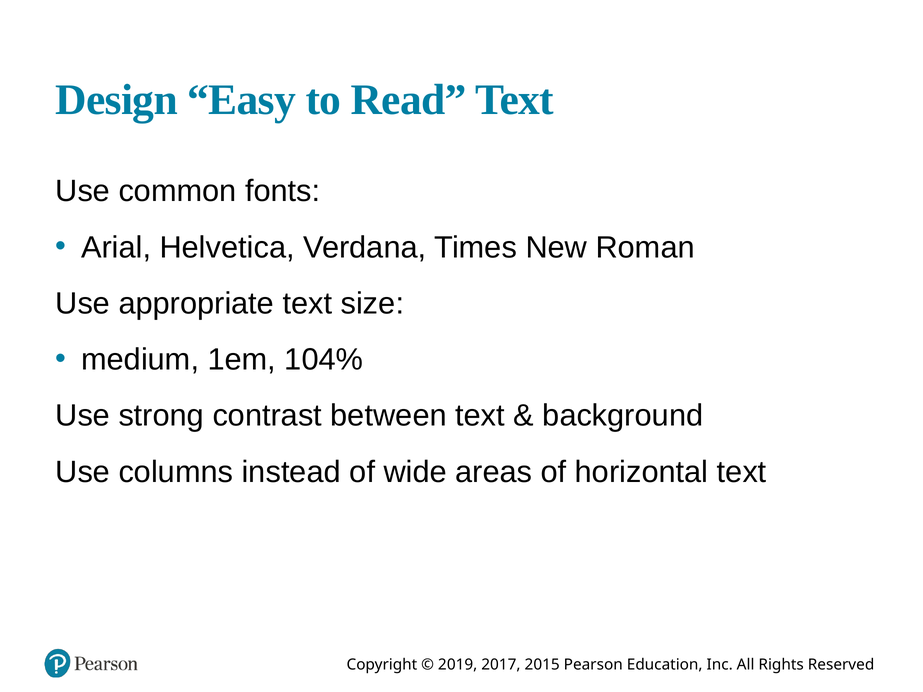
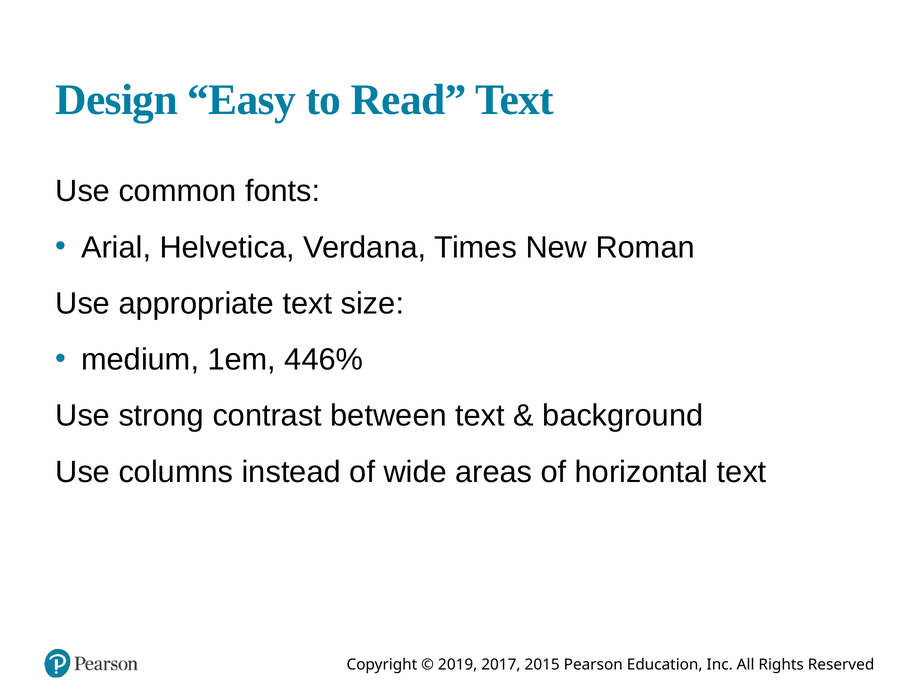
104%: 104% -> 446%
